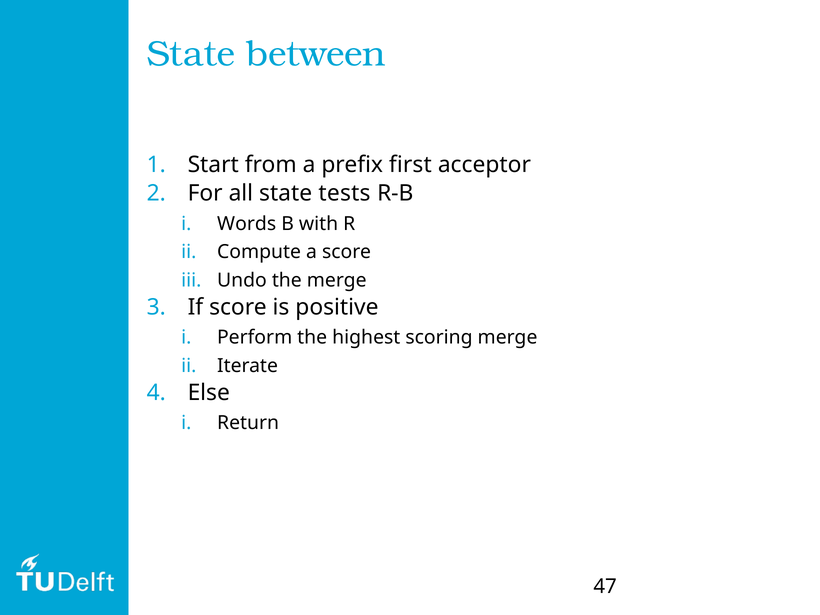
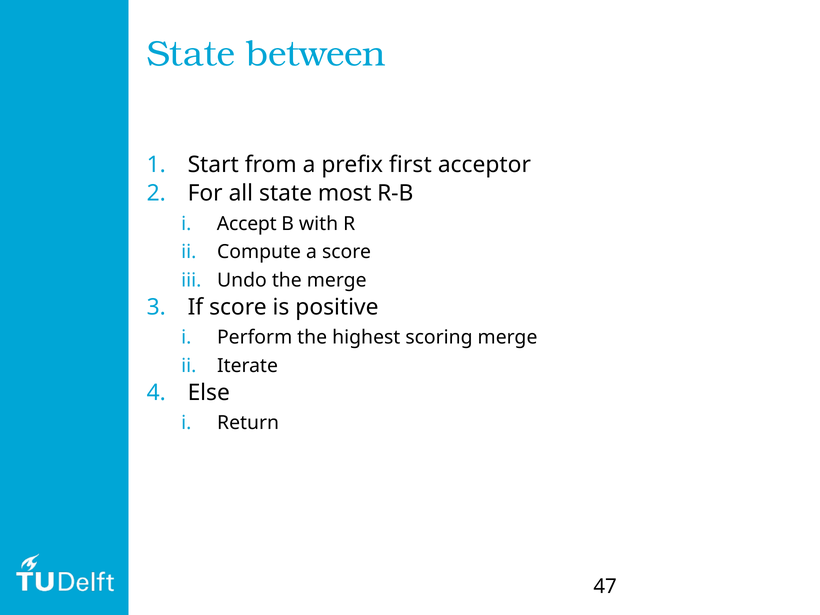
tests: tests -> most
Words: Words -> Accept
